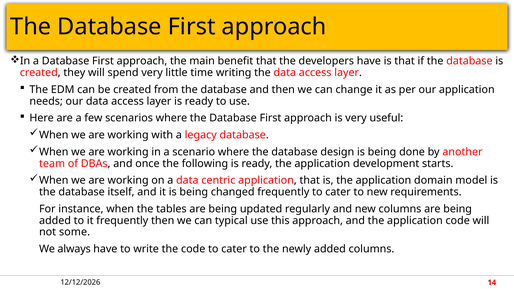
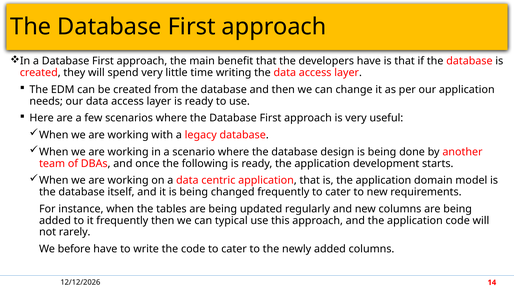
some: some -> rarely
always: always -> before
